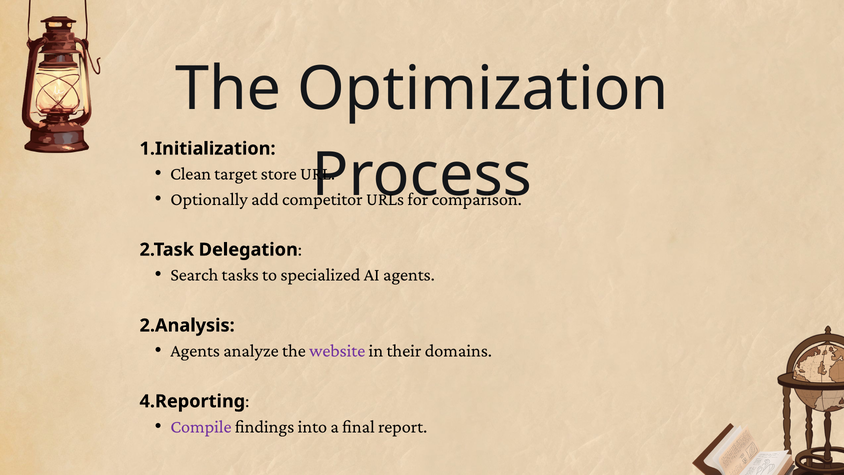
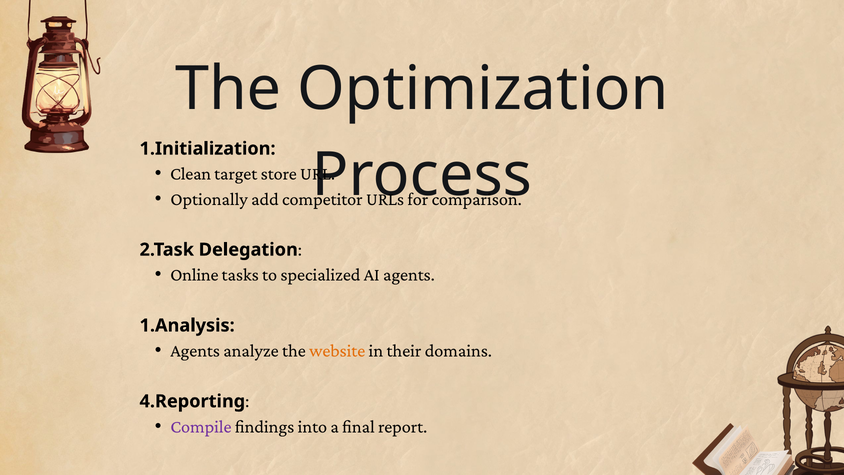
Search: Search -> Online
2.Analysis: 2.Analysis -> 1.Analysis
website colour: purple -> orange
